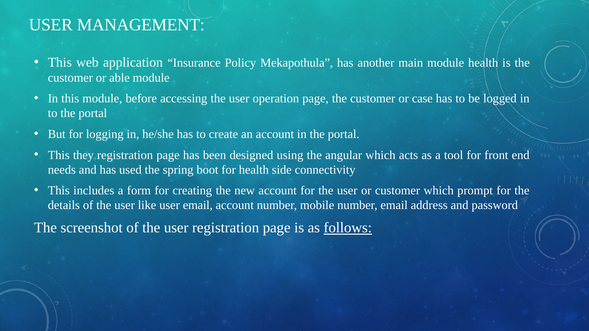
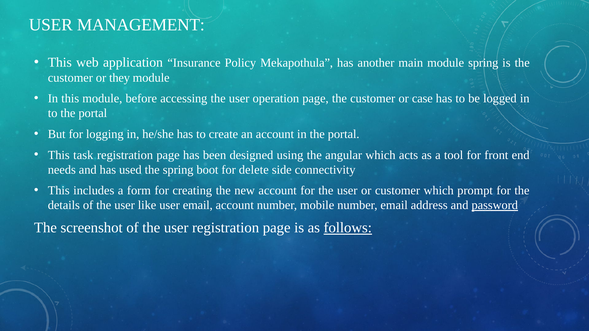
module health: health -> spring
able: able -> they
they: they -> task
for health: health -> delete
password underline: none -> present
